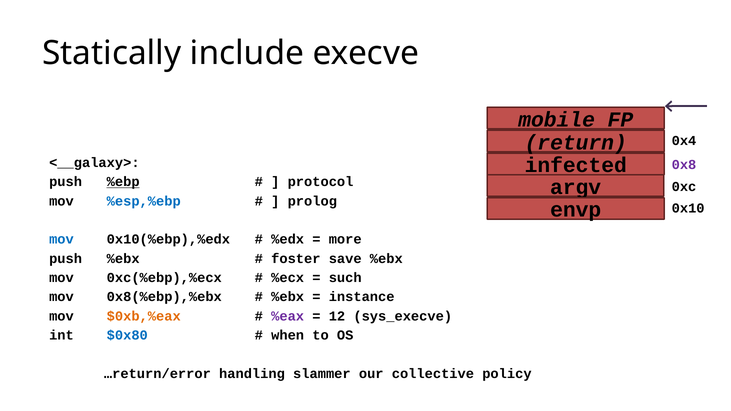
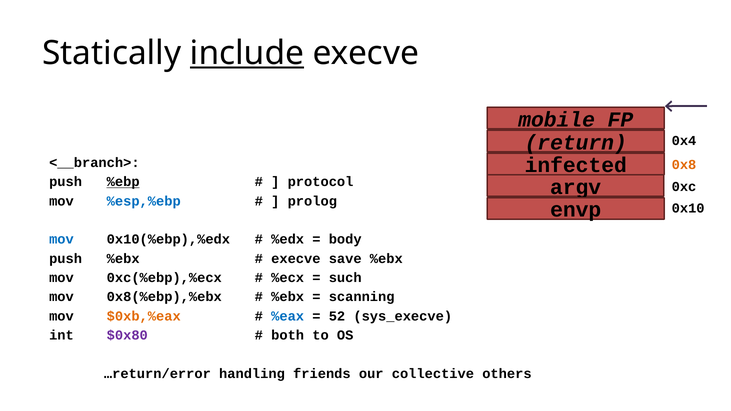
include underline: none -> present
<__galaxy>: <__galaxy> -> <__branch>
0x8 colour: purple -> orange
more: more -> body
foster at (296, 259): foster -> execve
instance: instance -> scanning
%eax colour: purple -> blue
12: 12 -> 52
$0x80 colour: blue -> purple
when: when -> both
slammer: slammer -> friends
policy: policy -> others
